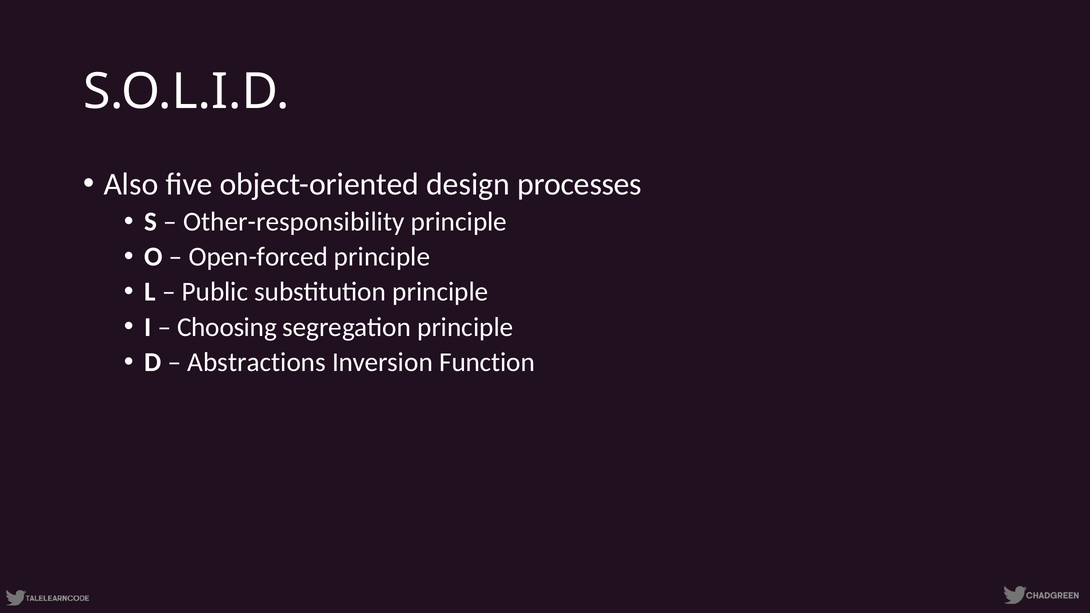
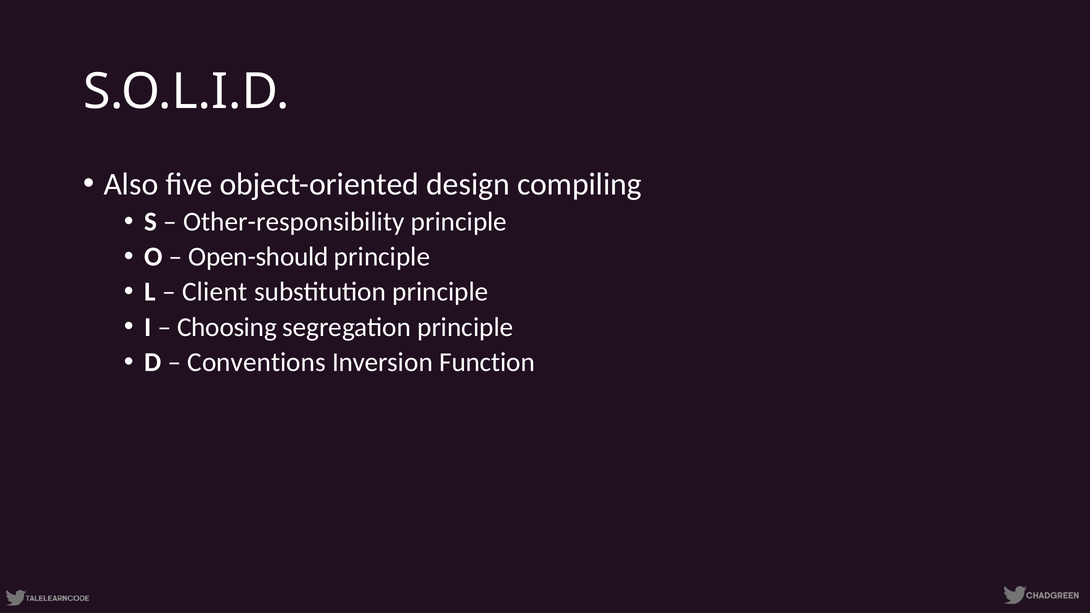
processes: processes -> compiling
Open-forced: Open-forced -> Open-should
Public: Public -> Client
Abstractions: Abstractions -> Conventions
